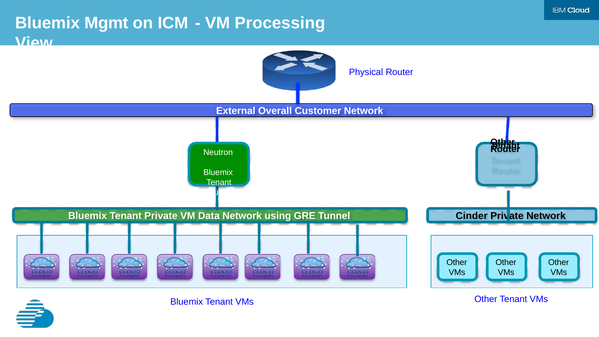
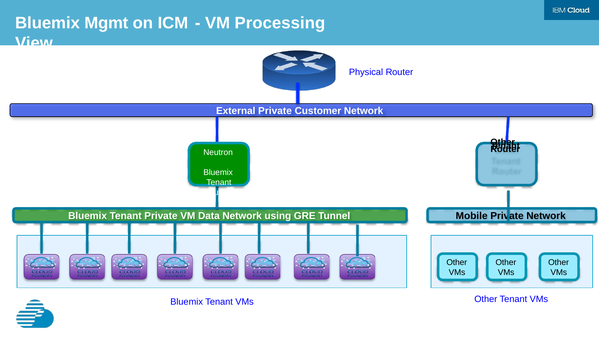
External Overall: Overall -> Private
Cinder: Cinder -> Mobile
